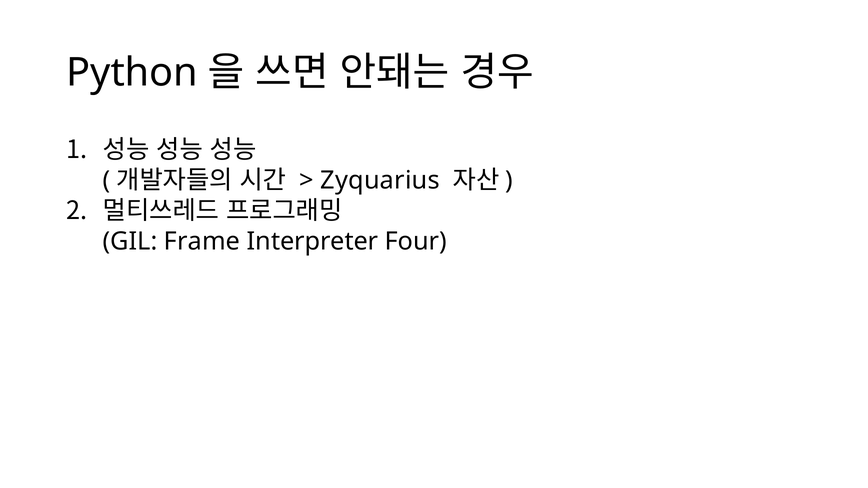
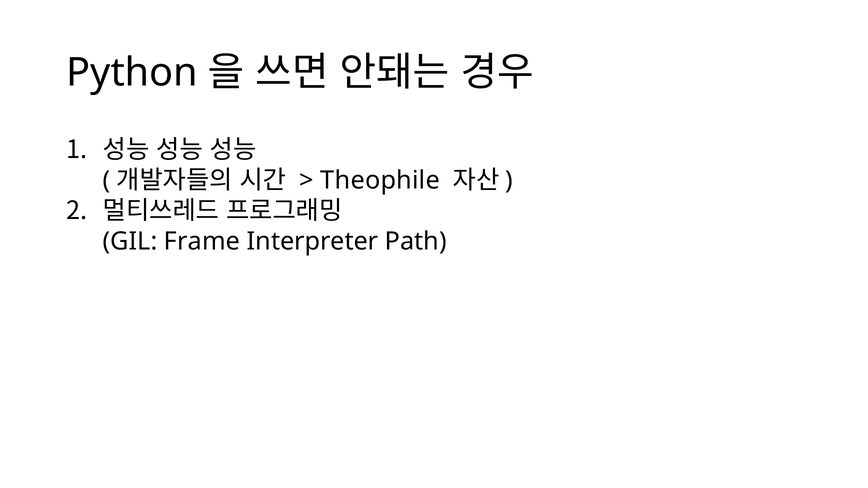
Zyquarius: Zyquarius -> Theophile
Four: Four -> Path
